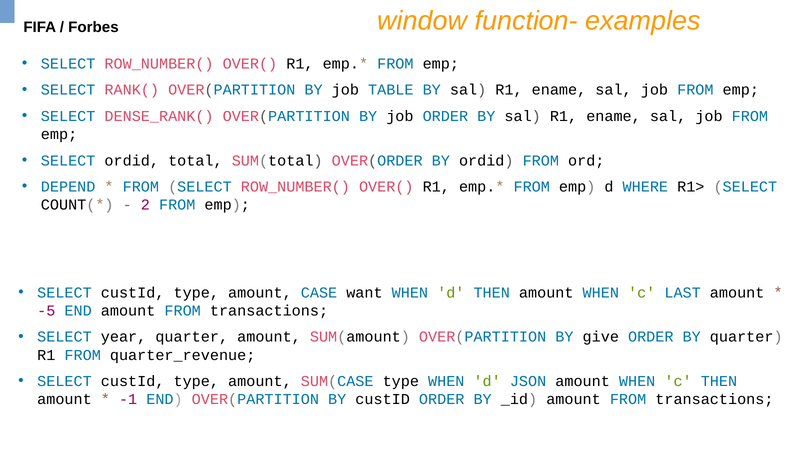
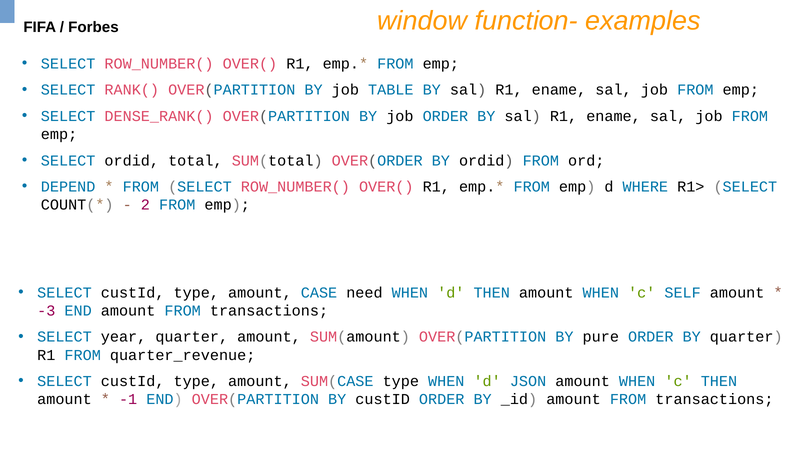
want: want -> need
LAST: LAST -> SELF
-5: -5 -> -3
give: give -> pure
